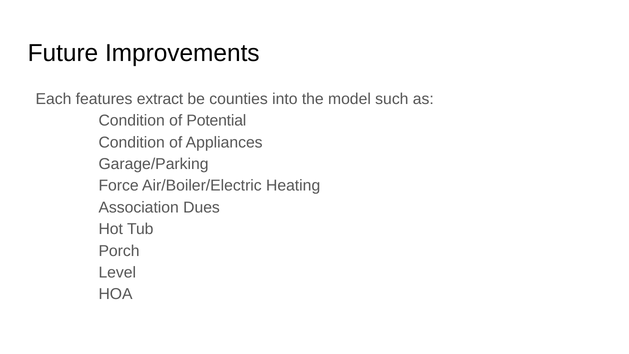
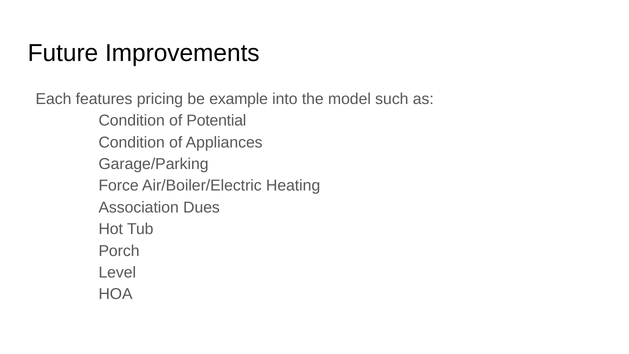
extract: extract -> pricing
counties: counties -> example
